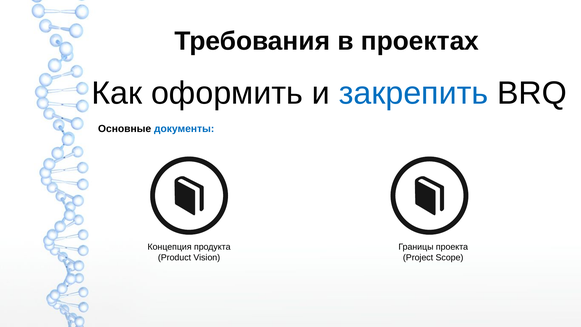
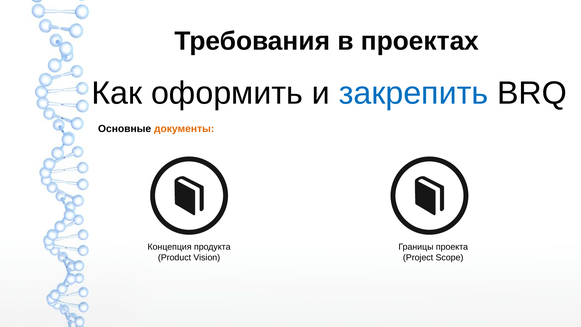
документы colour: blue -> orange
